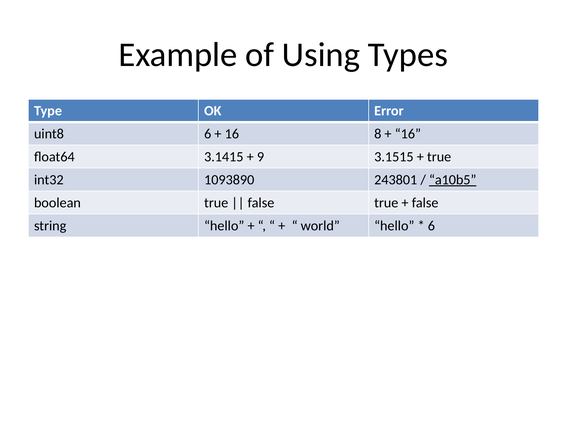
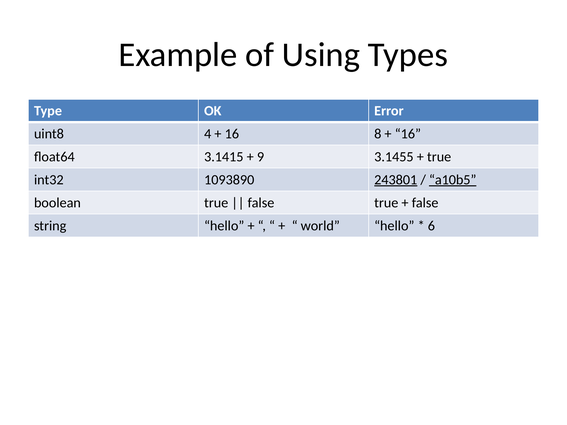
uint8 6: 6 -> 4
3.1515: 3.1515 -> 3.1455
243801 underline: none -> present
